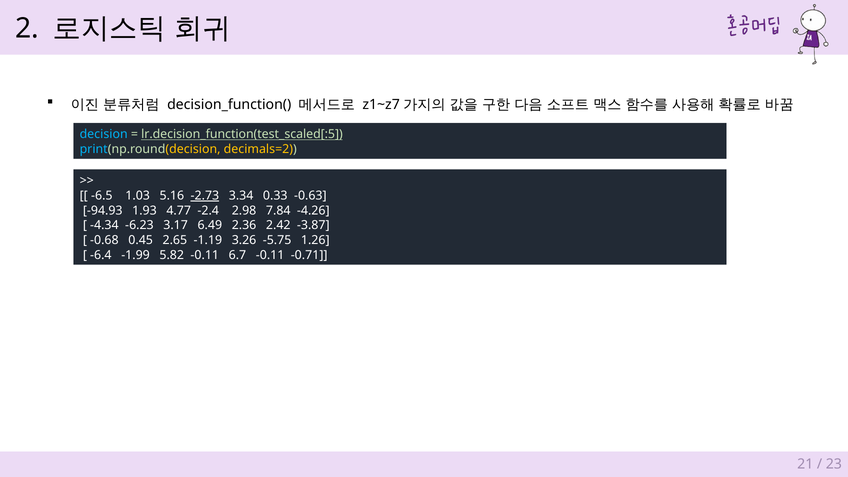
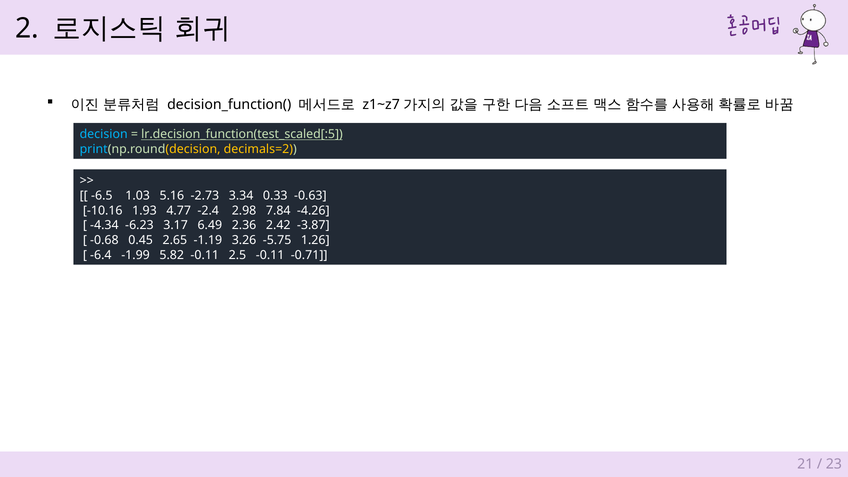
-2.73 underline: present -> none
-94.93: -94.93 -> -10.16
6.7: 6.7 -> 2.5
